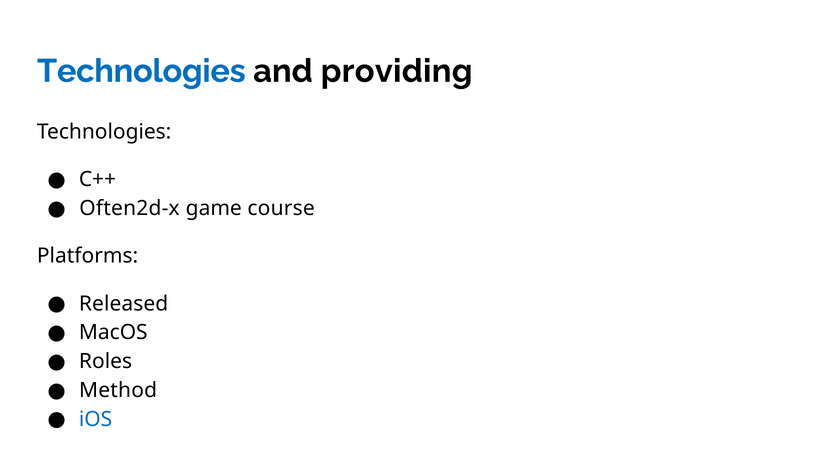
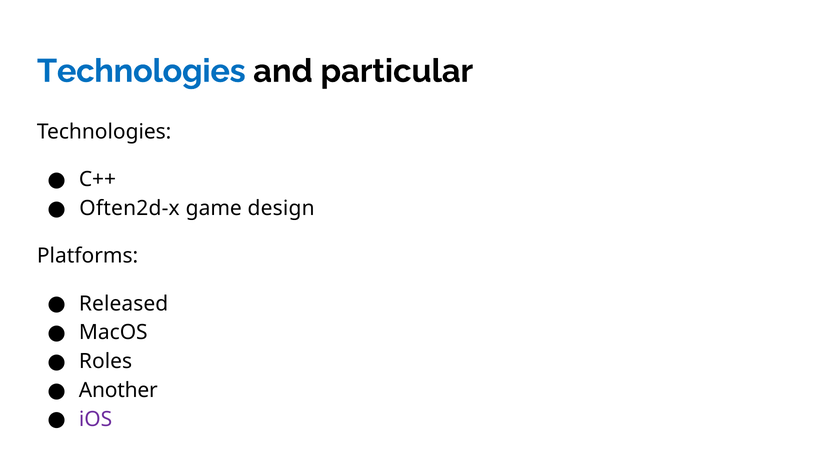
providing: providing -> particular
course: course -> design
Method: Method -> Another
iOS colour: blue -> purple
